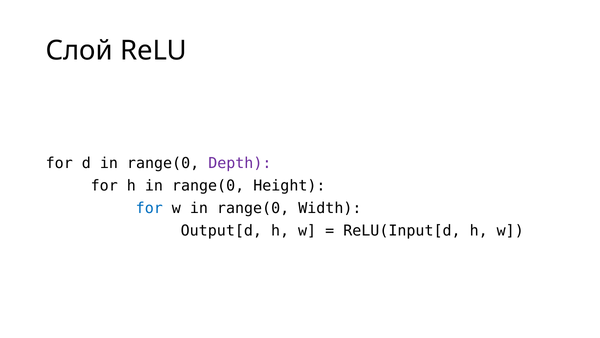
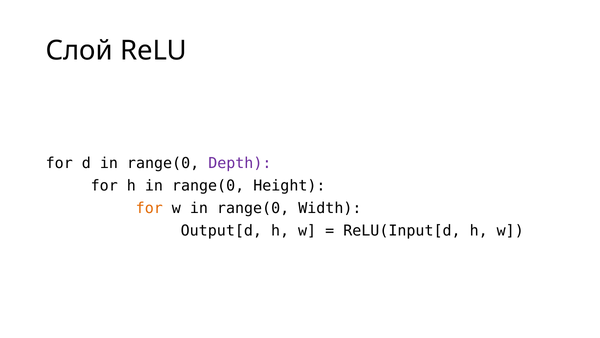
for at (149, 208) colour: blue -> orange
